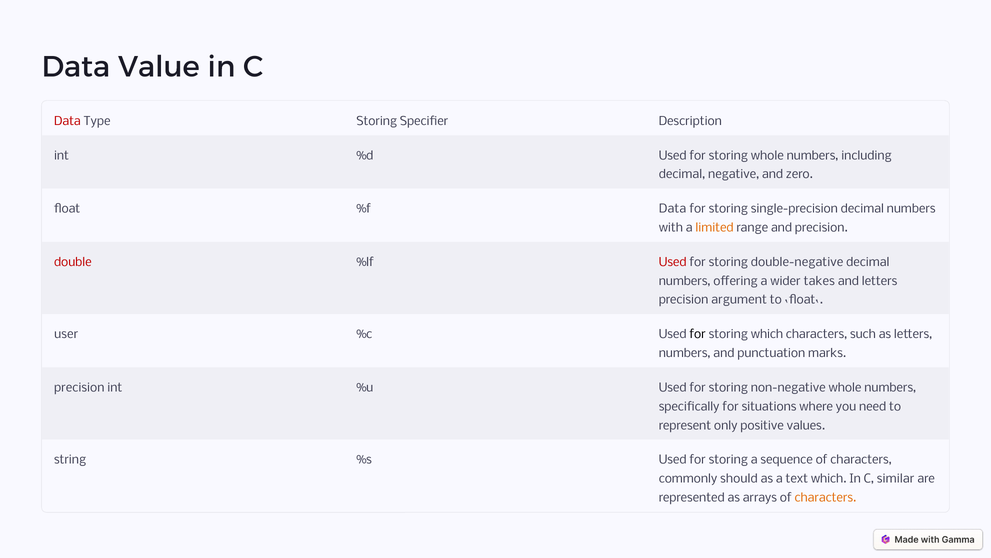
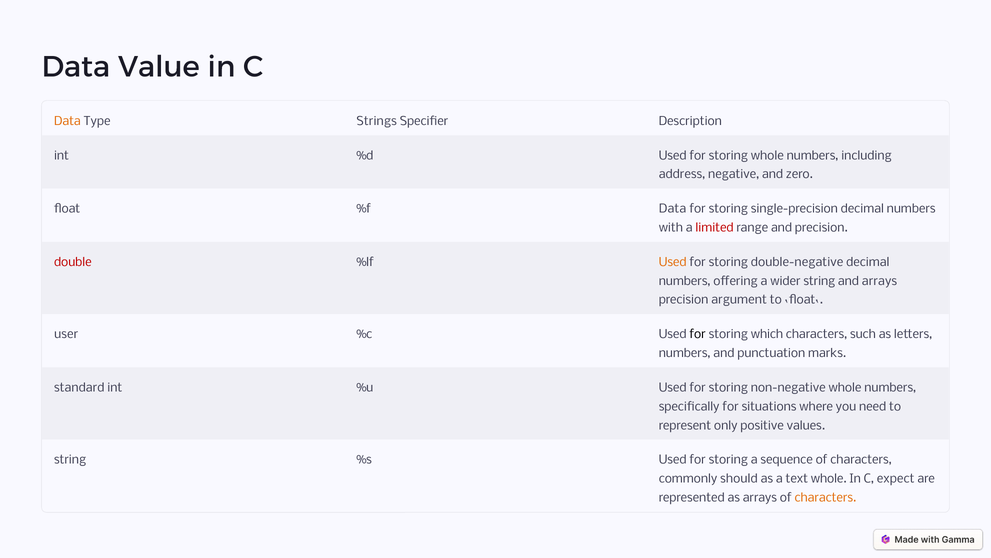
Data at (67, 121) colour: red -> orange
Type Storing: Storing -> Strings
decimal at (682, 174): decimal -> address
limited colour: orange -> red
Used at (673, 262) colour: red -> orange
wider takes: takes -> string
and letters: letters -> arrays
precision at (79, 387): precision -> standard
text which: which -> whole
similar: similar -> expect
